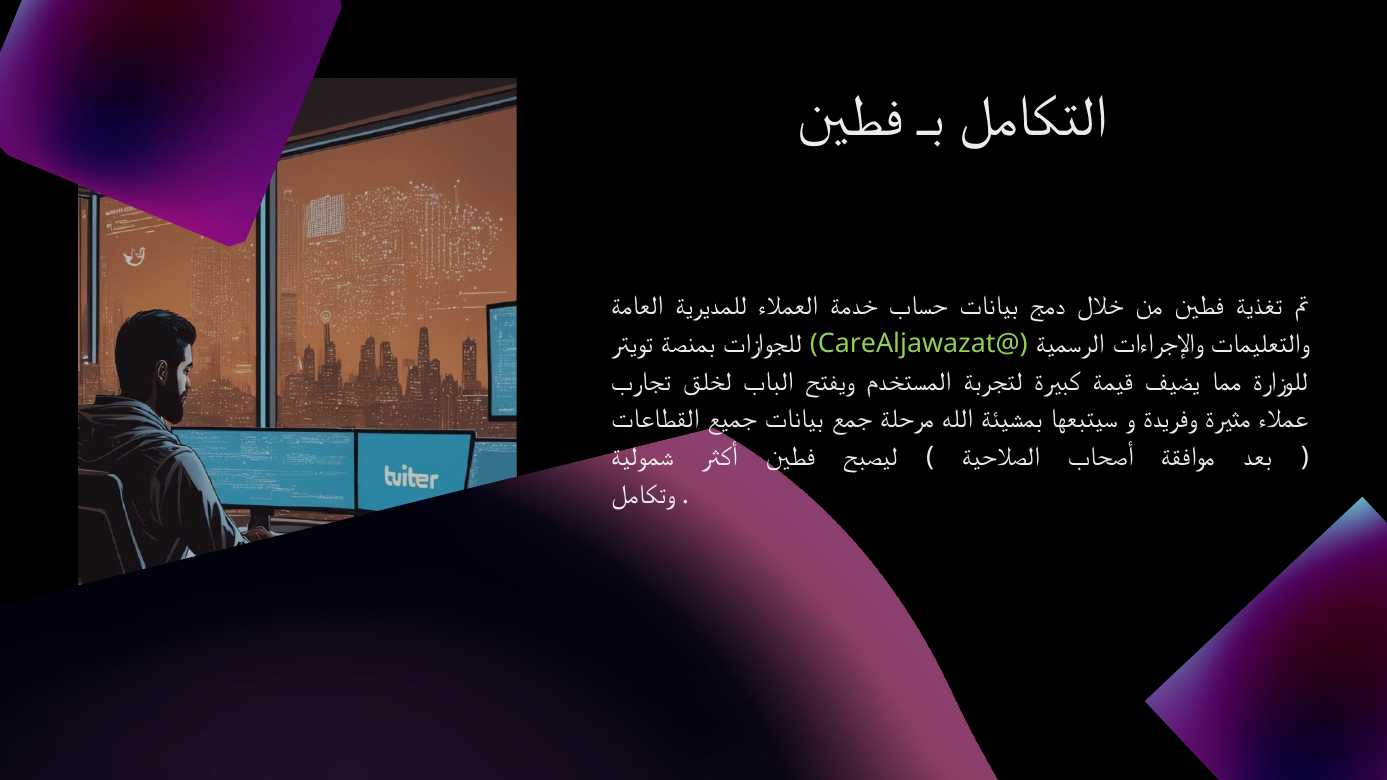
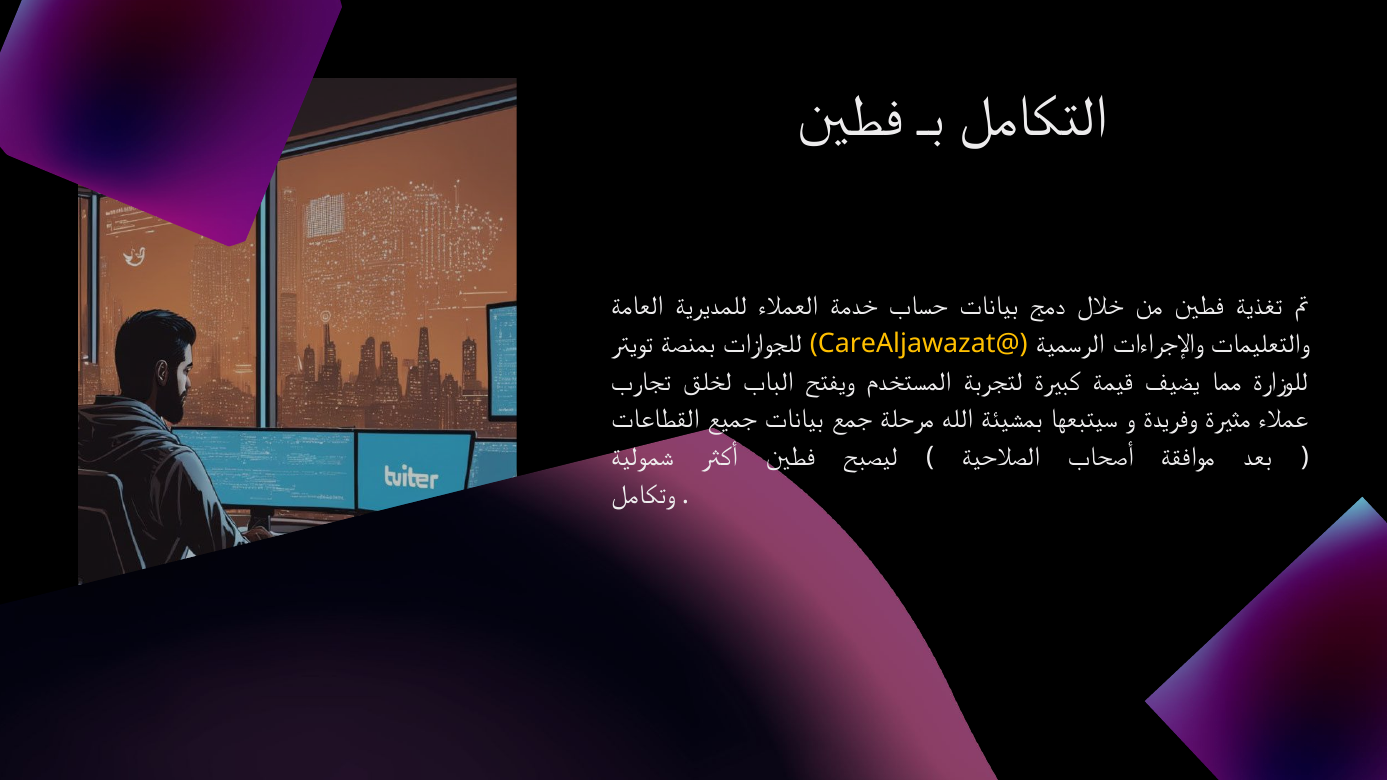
CareAljawazat@ colour: light green -> yellow
